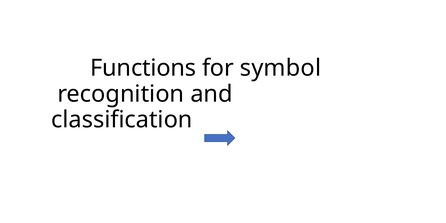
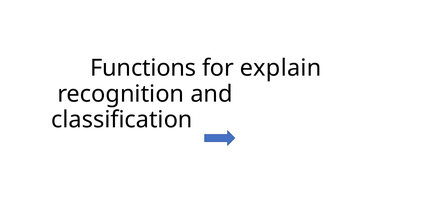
symbol: symbol -> explain
